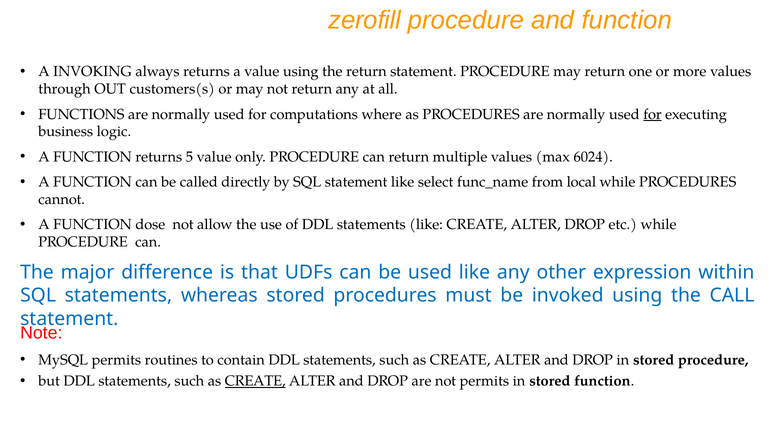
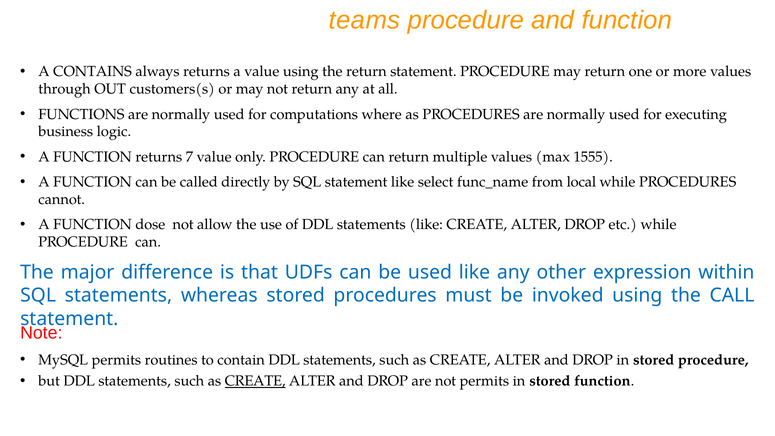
zerofill: zerofill -> teams
INVOKING: INVOKING -> CONTAINS
for at (652, 114) underline: present -> none
5: 5 -> 7
6024: 6024 -> 1555
